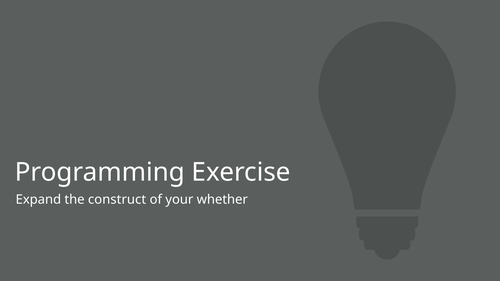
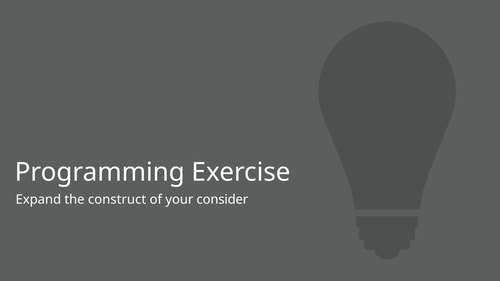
whether: whether -> consider
